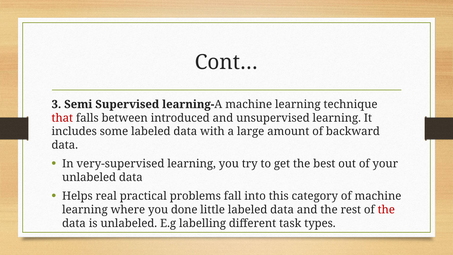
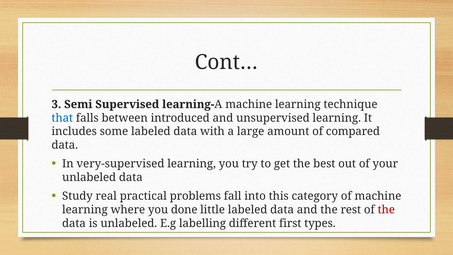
that colour: red -> blue
backward: backward -> compared
Helps: Helps -> Study
task: task -> first
